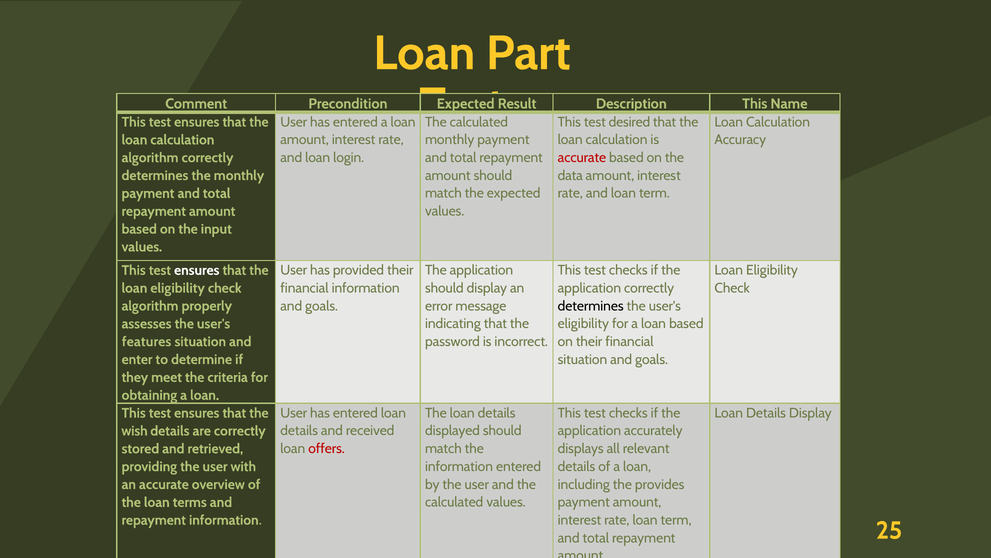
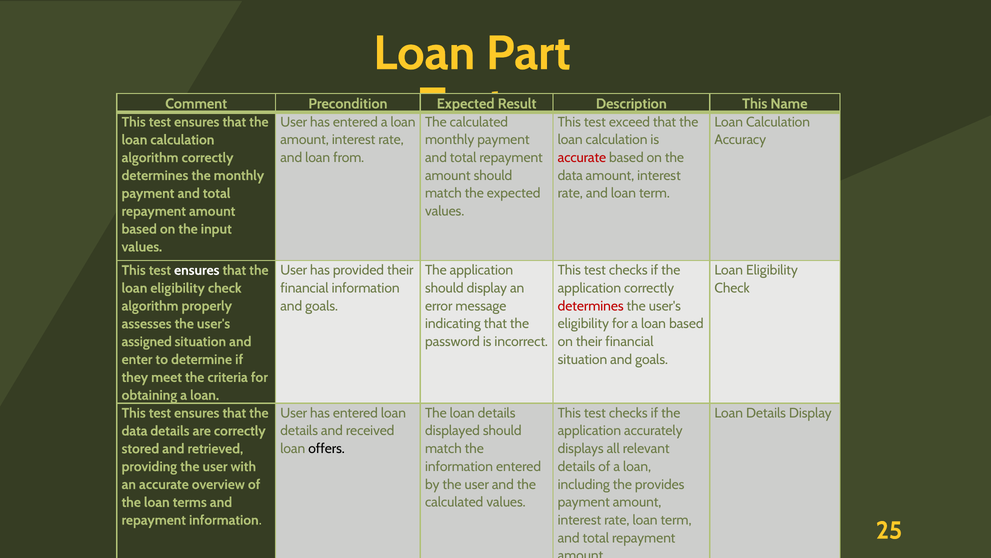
desired: desired -> exceed
login: login -> from
determines at (591, 306) colour: black -> red
features: features -> assigned
wish at (135, 431): wish -> data
offers colour: red -> black
